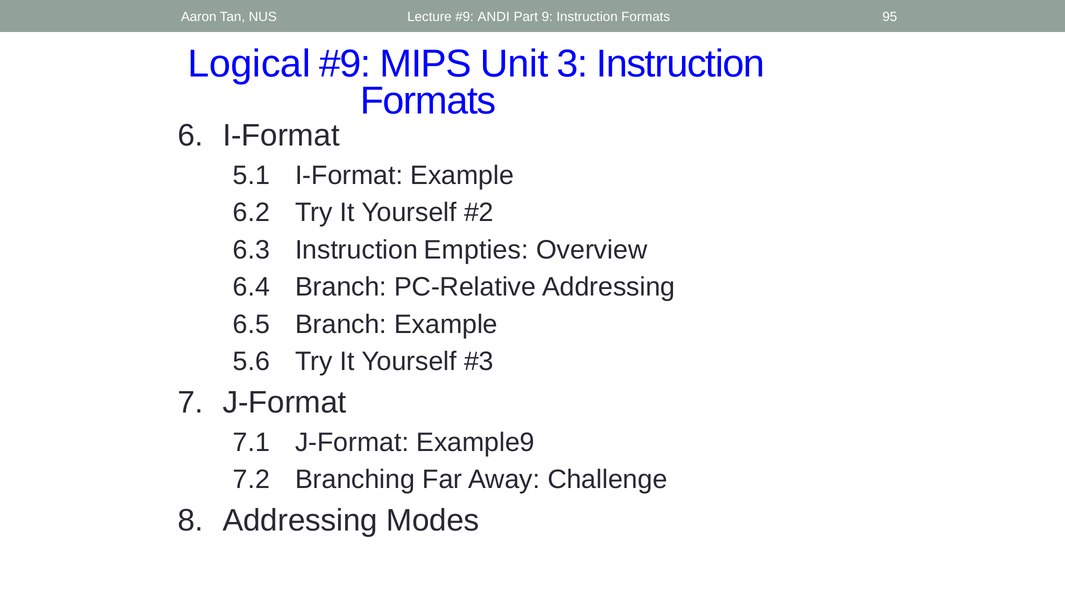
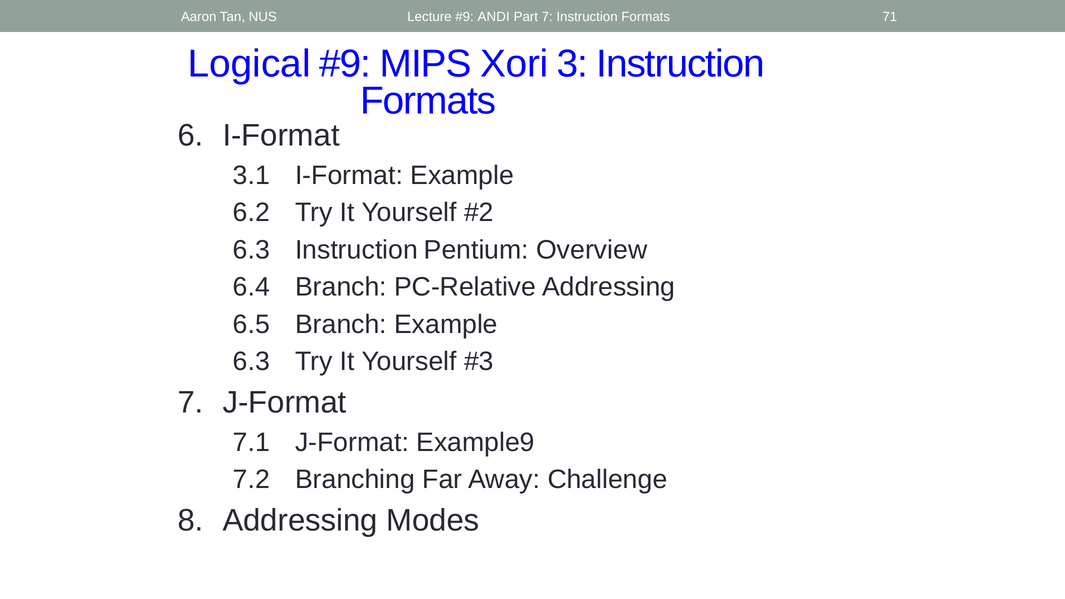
Part 9: 9 -> 7
95: 95 -> 71
Unit: Unit -> Xori
5.1: 5.1 -> 3.1
Empties: Empties -> Pentium
5.6 at (251, 362): 5.6 -> 6.3
